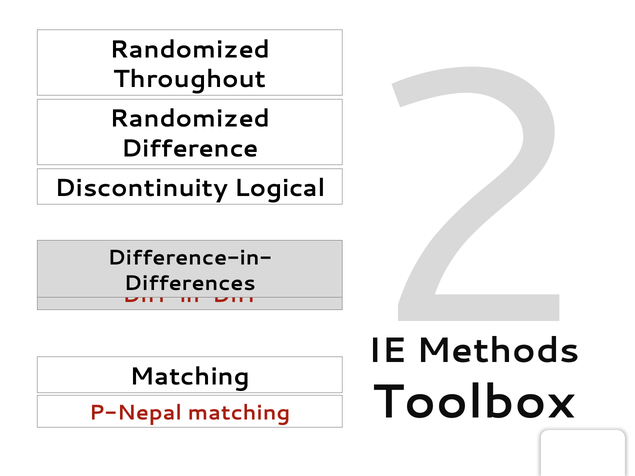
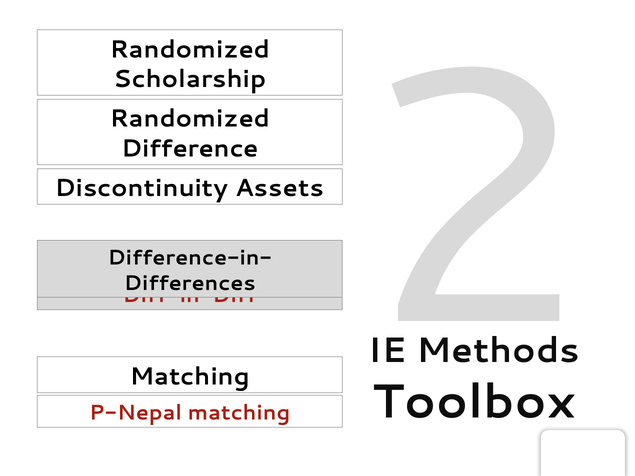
Throughout: Throughout -> Scholarship
Logical: Logical -> Assets
